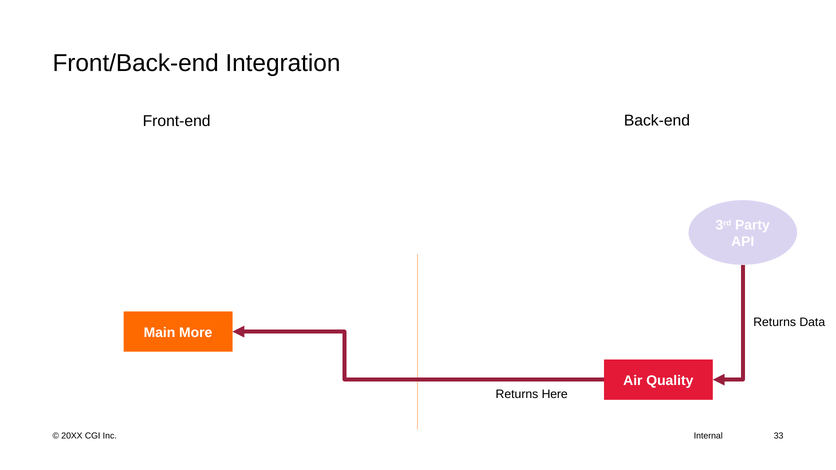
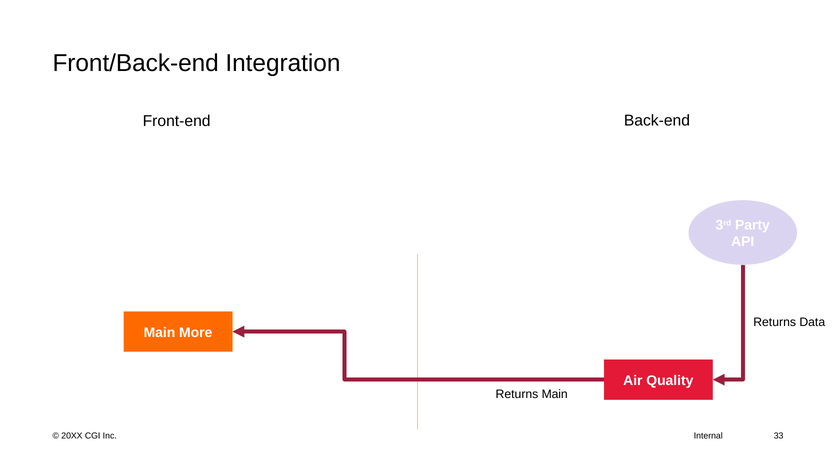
Returns Here: Here -> Main
